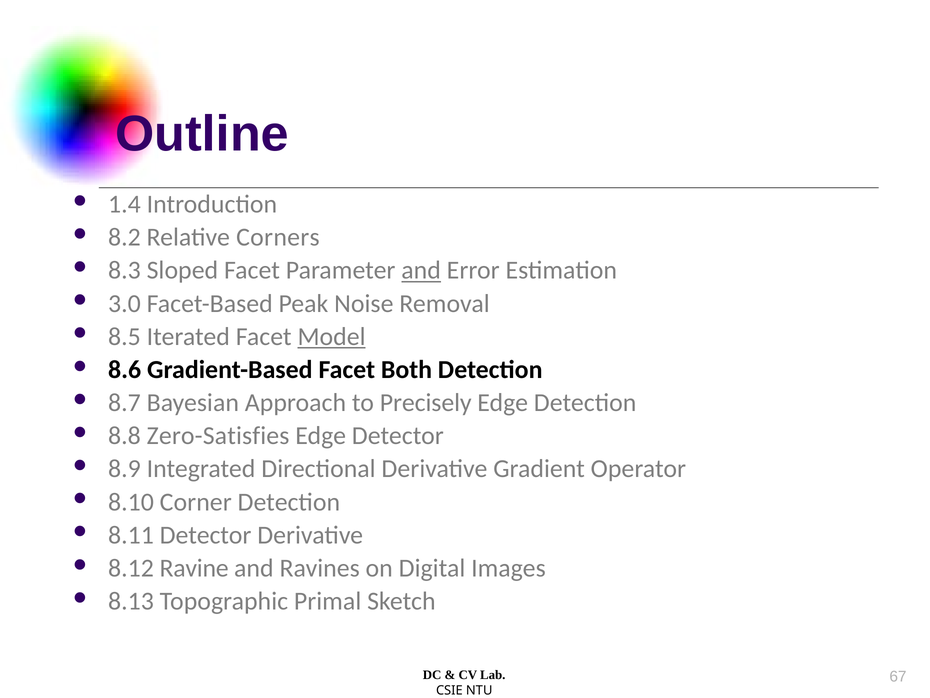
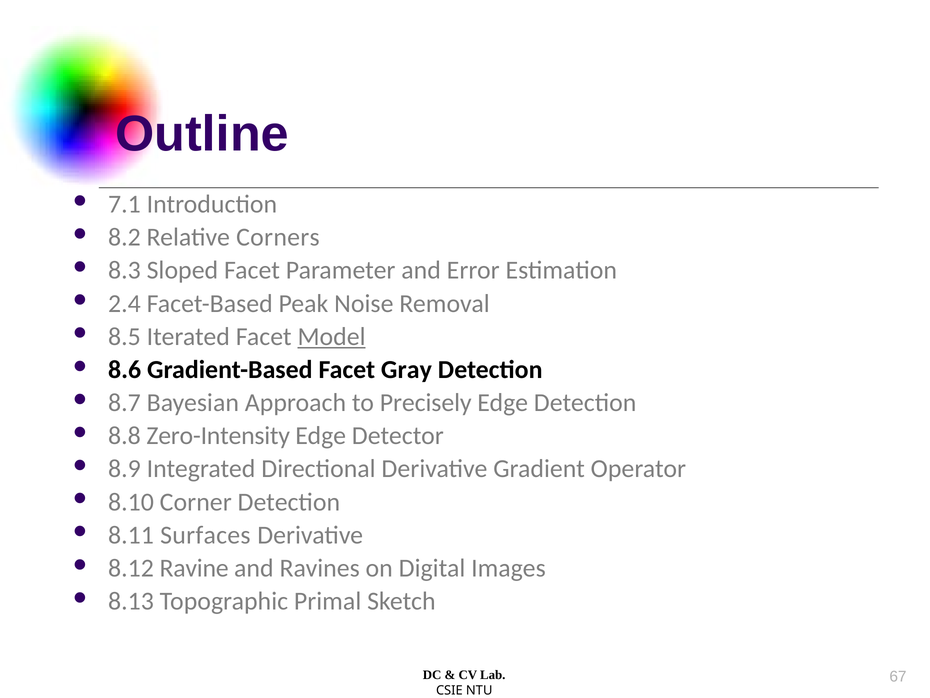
1.4: 1.4 -> 7.1
and at (421, 270) underline: present -> none
3.0: 3.0 -> 2.4
Both: Both -> Gray
Zero-Satisfies: Zero-Satisfies -> Zero-Intensity
8.11 Detector: Detector -> Surfaces
